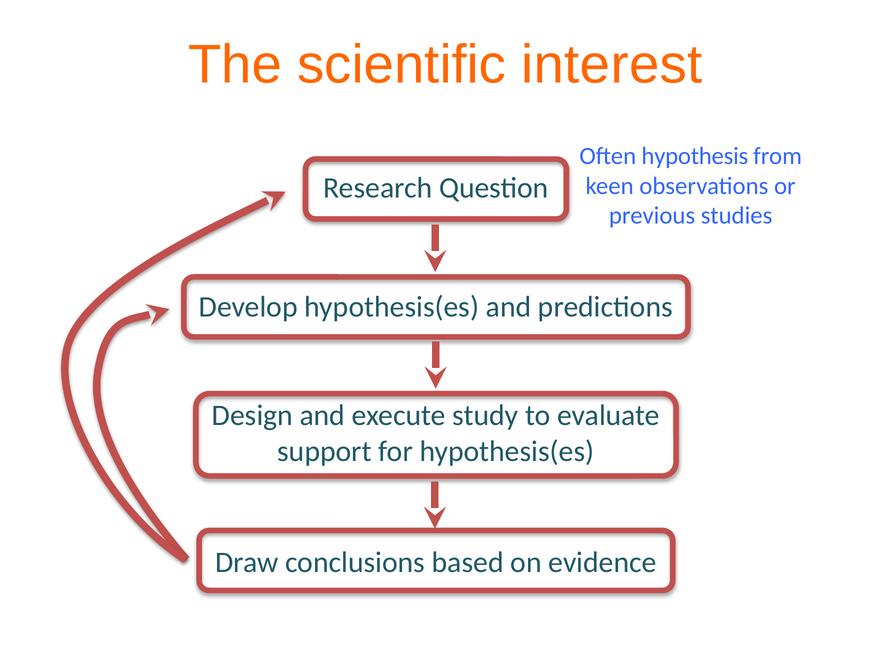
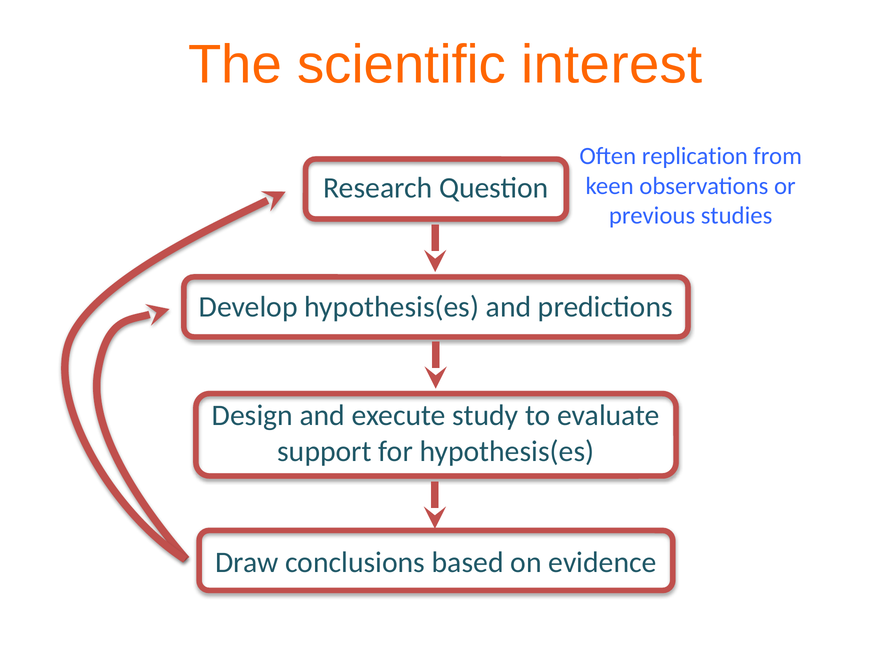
hypothesis: hypothesis -> replication
